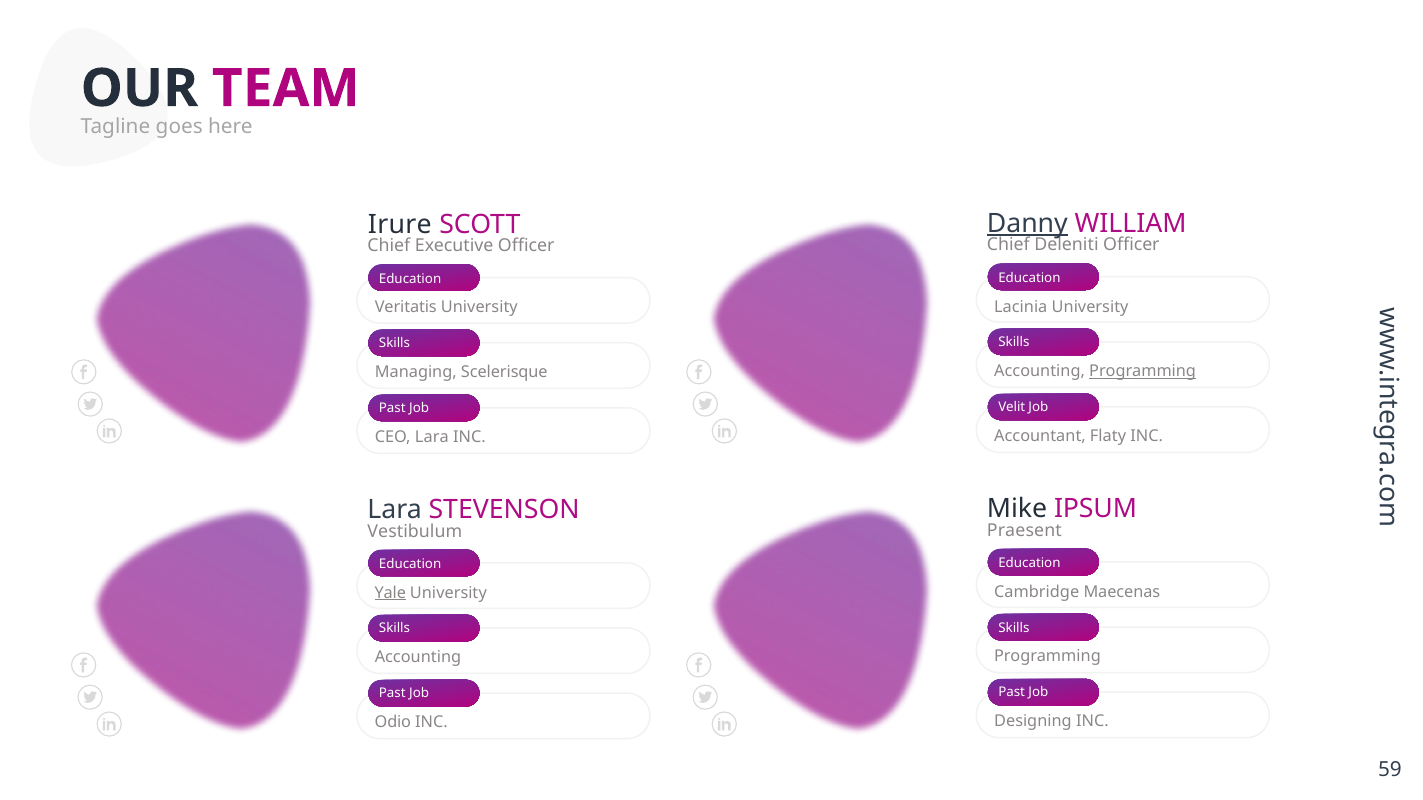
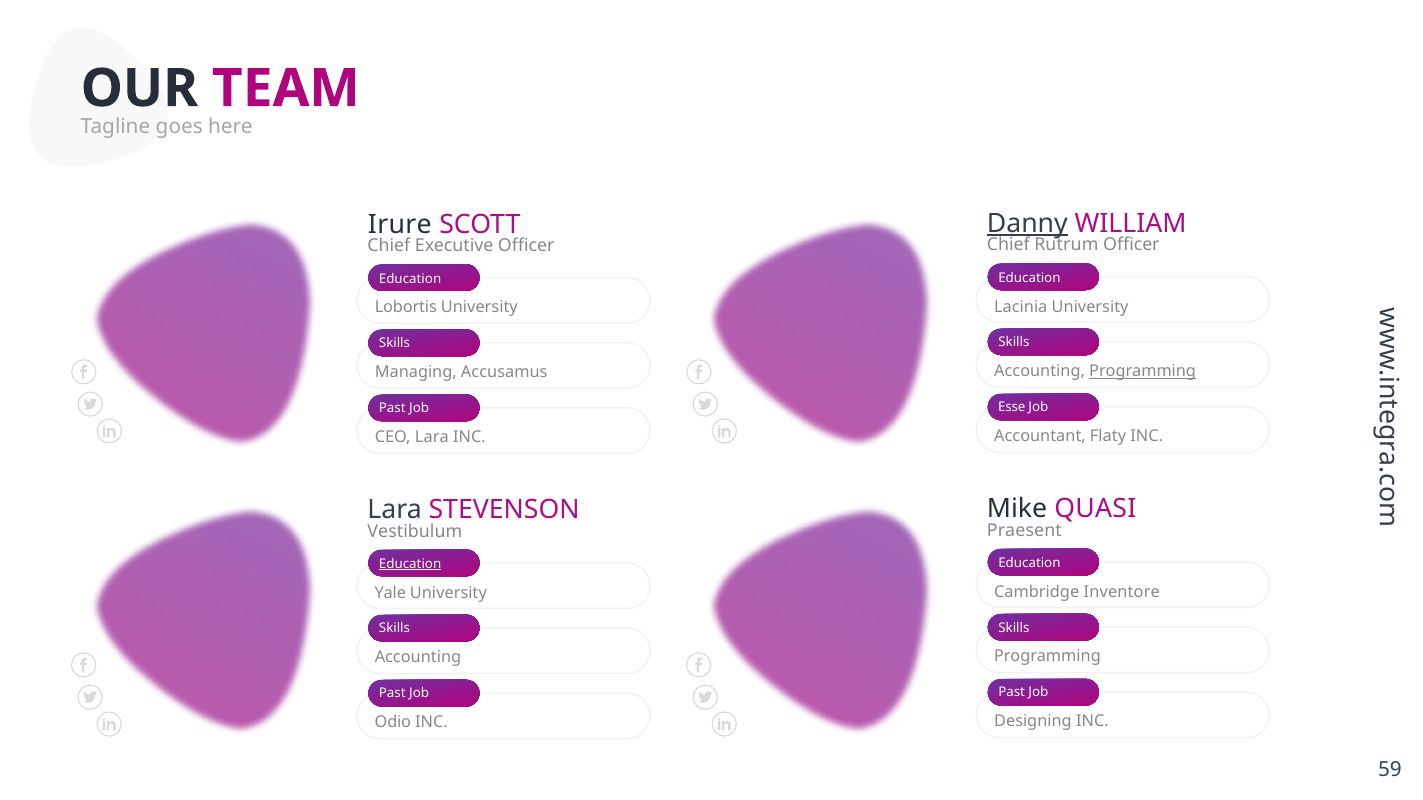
Deleniti: Deleniti -> Rutrum
Veritatis: Veritatis -> Lobortis
Scelerisque: Scelerisque -> Accusamus
Velit: Velit -> Esse
IPSUM: IPSUM -> QUASI
Education at (410, 564) underline: none -> present
Maecenas: Maecenas -> Inventore
Yale underline: present -> none
